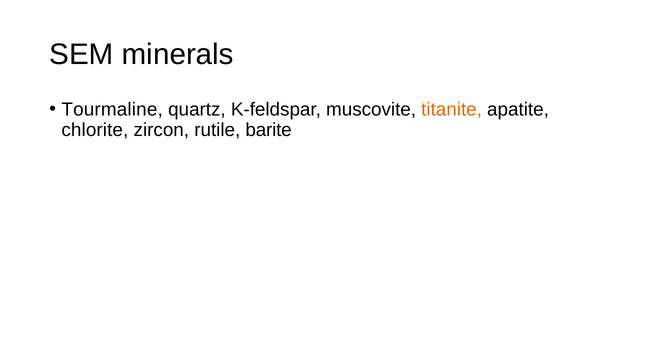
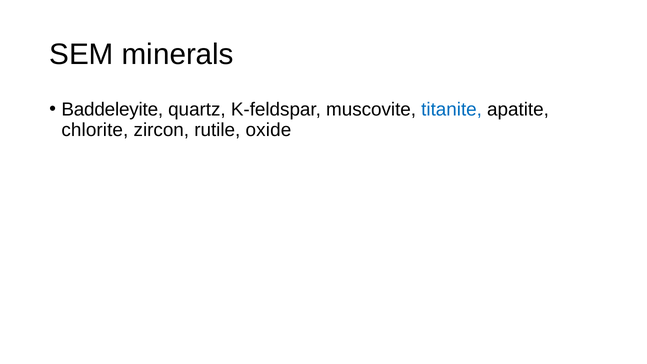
Tourmaline: Tourmaline -> Baddeleyite
titanite colour: orange -> blue
barite: barite -> oxide
